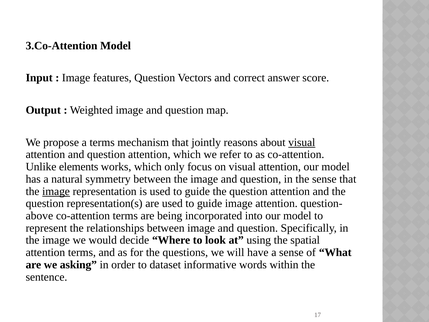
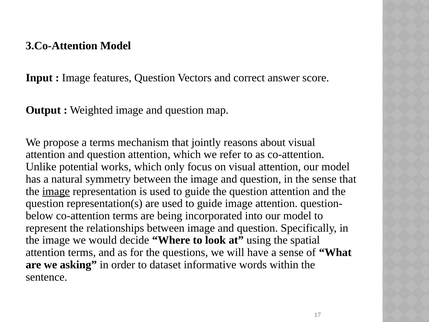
visual at (302, 142) underline: present -> none
elements: elements -> potential
above: above -> below
